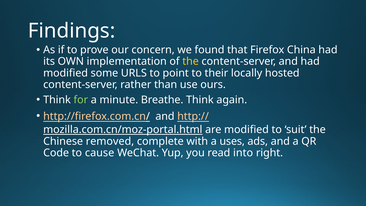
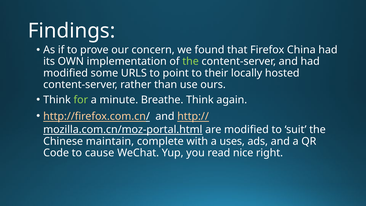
the at (191, 61) colour: yellow -> light green
removed: removed -> maintain
into: into -> nice
